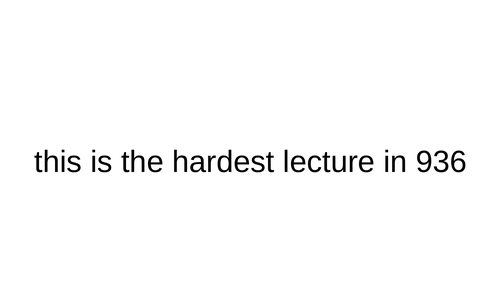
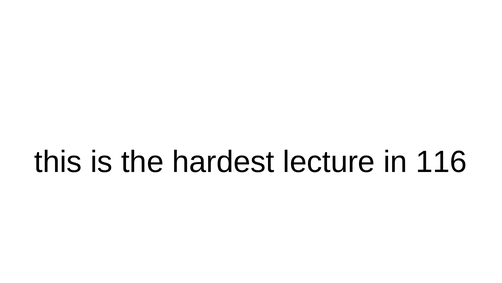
936: 936 -> 116
